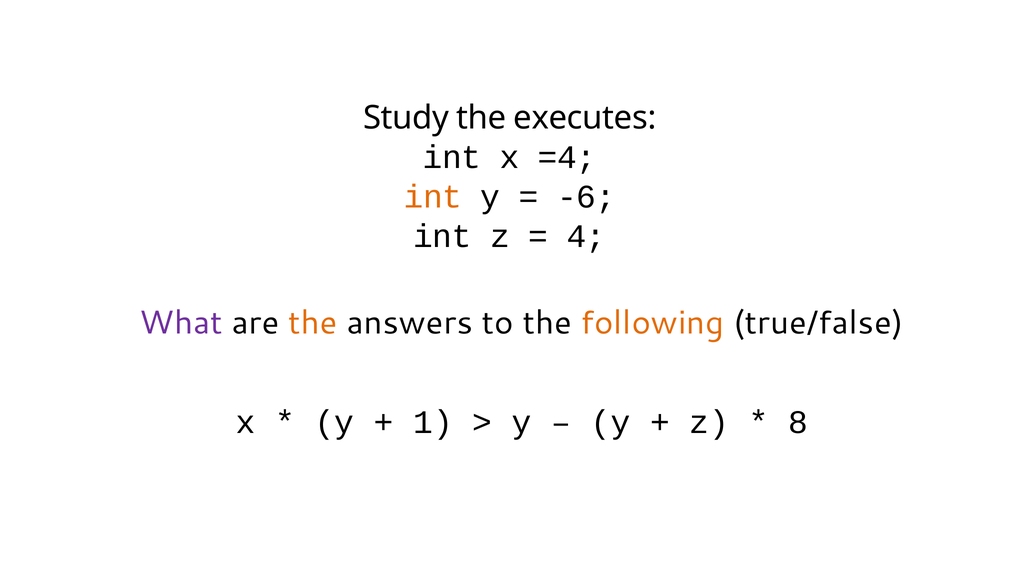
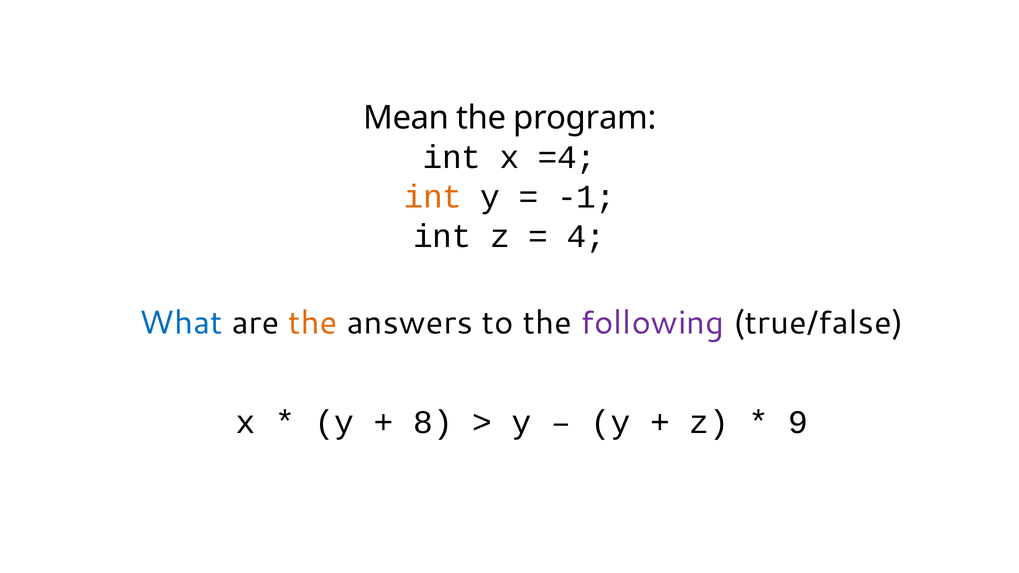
Study: Study -> Mean
executes: executes -> program
-6: -6 -> -1
What colour: purple -> blue
following colour: orange -> purple
1: 1 -> 8
8: 8 -> 9
